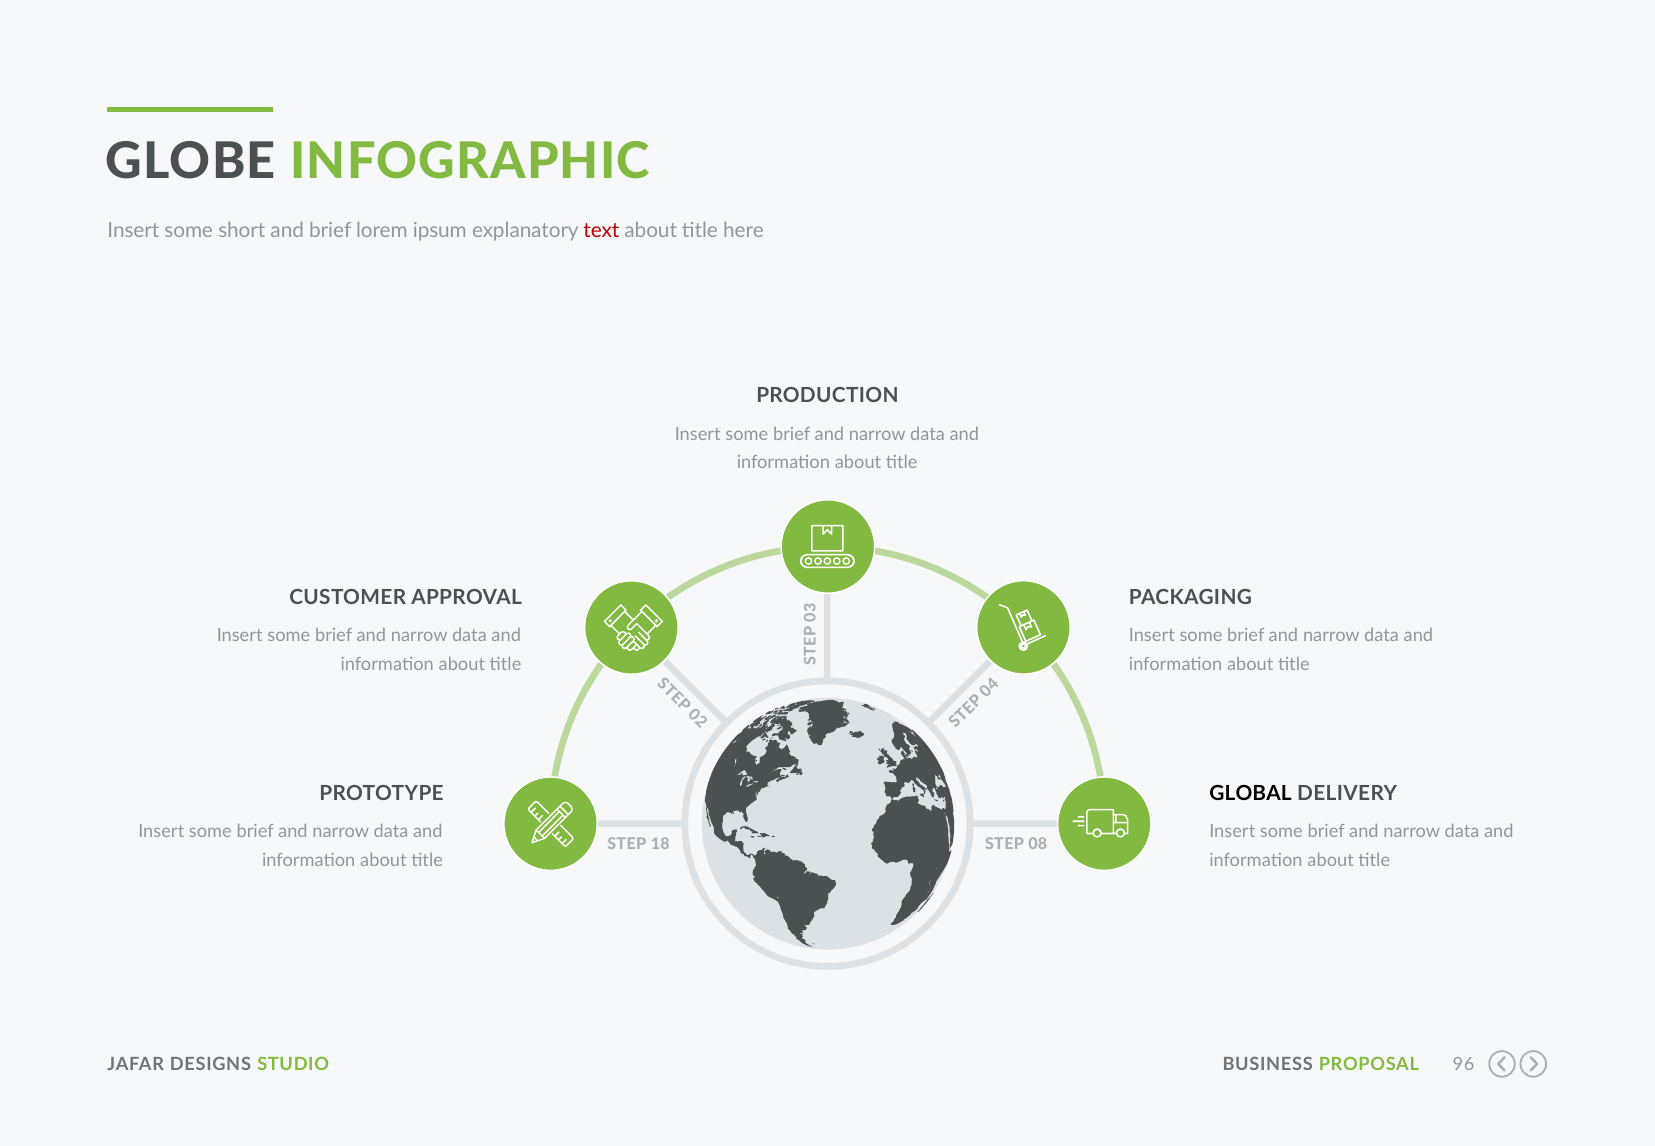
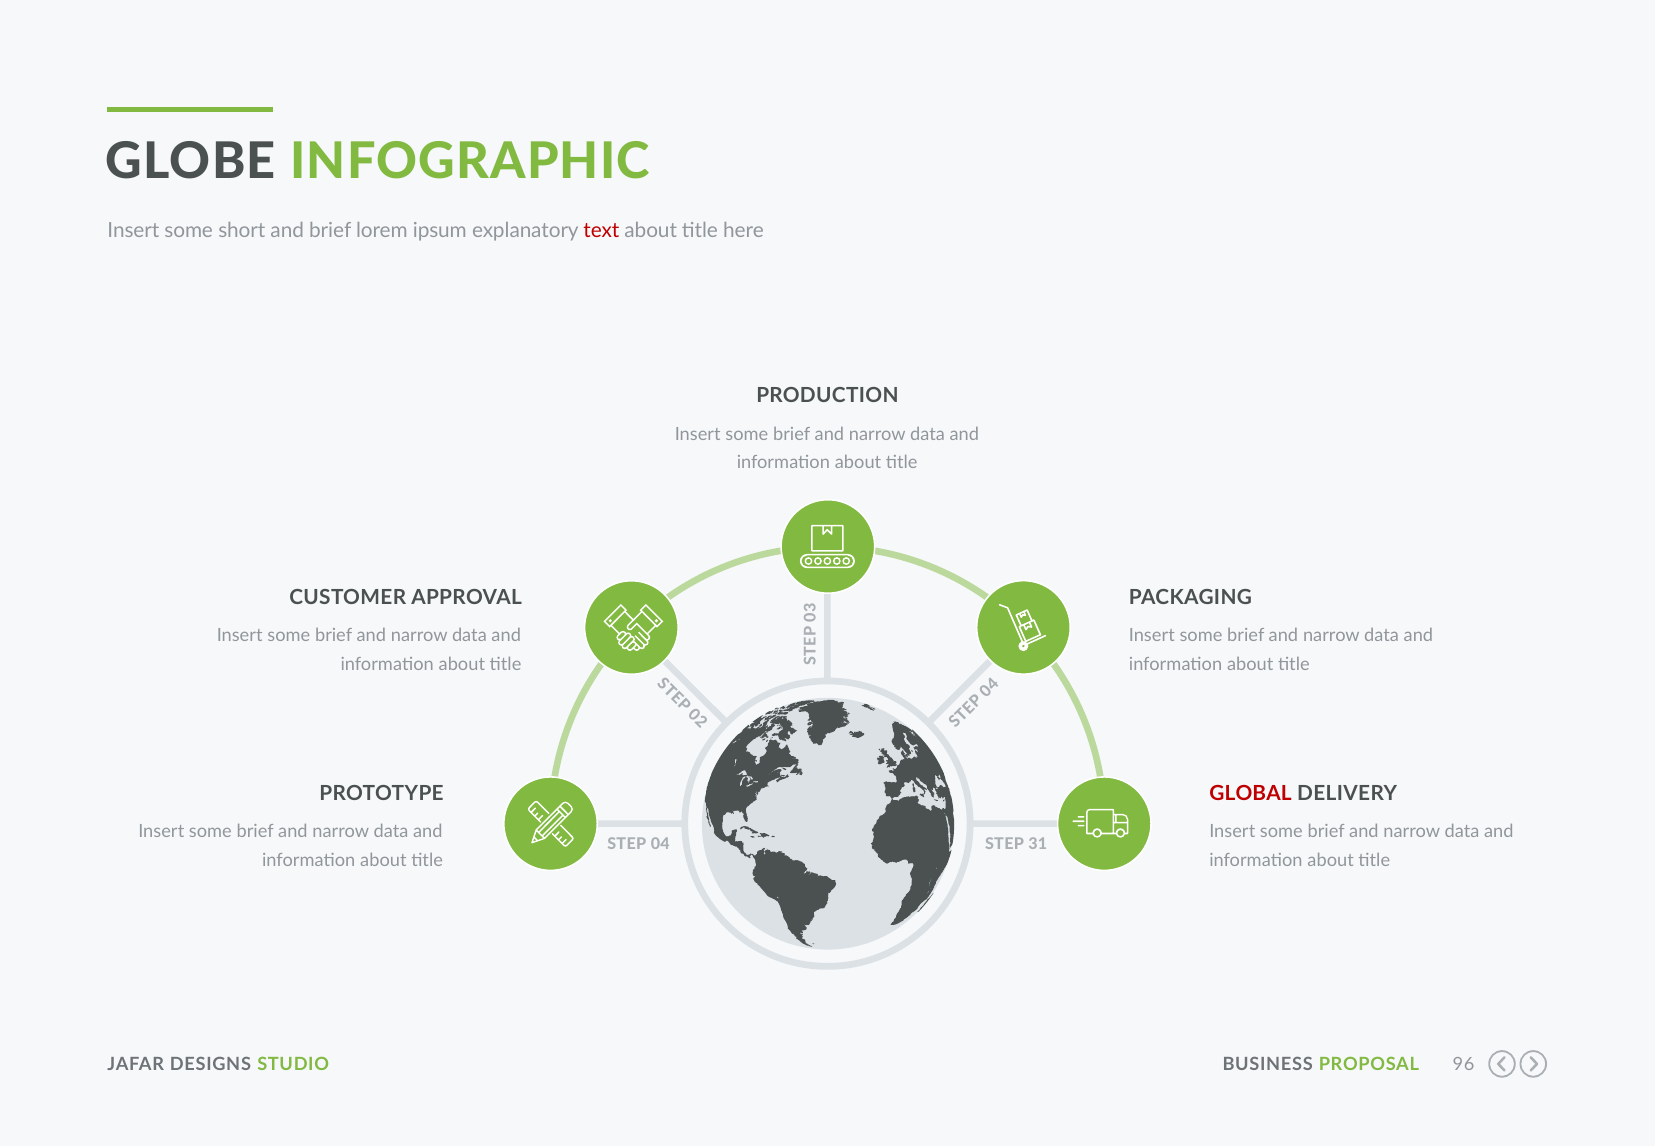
GLOBAL colour: black -> red
18: 18 -> 04
08: 08 -> 31
